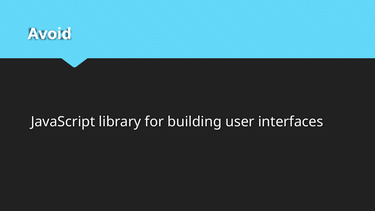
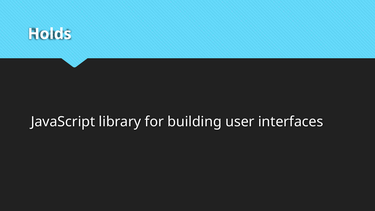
Avoid: Avoid -> Holds
